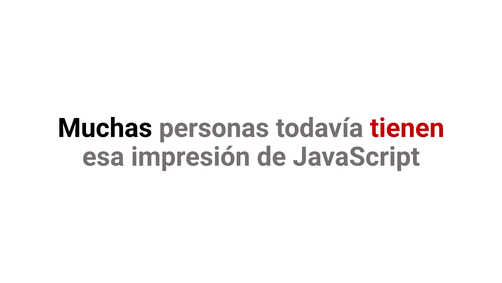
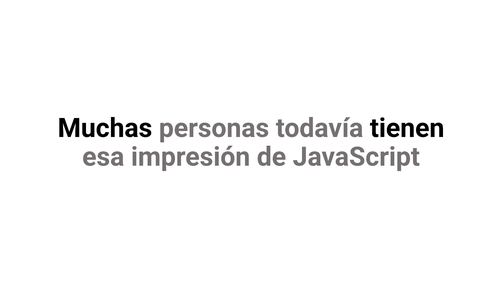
tienen colour: red -> black
